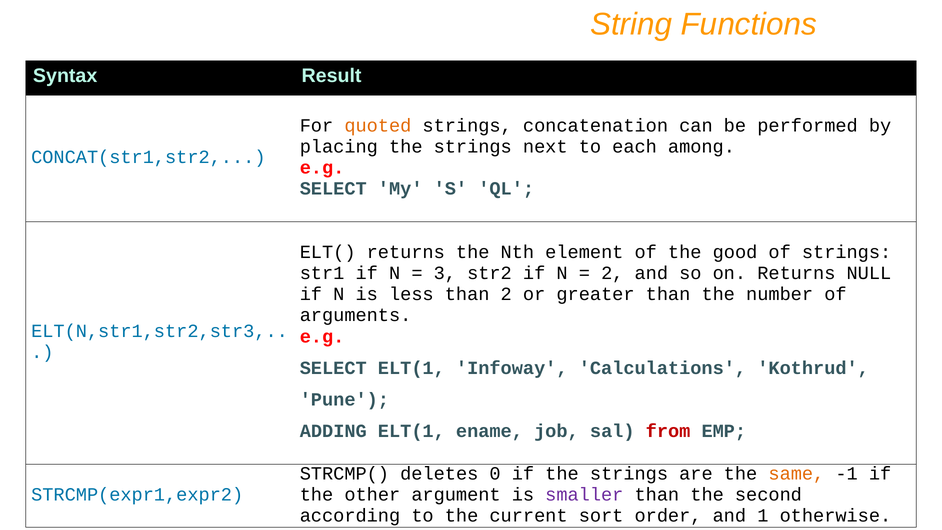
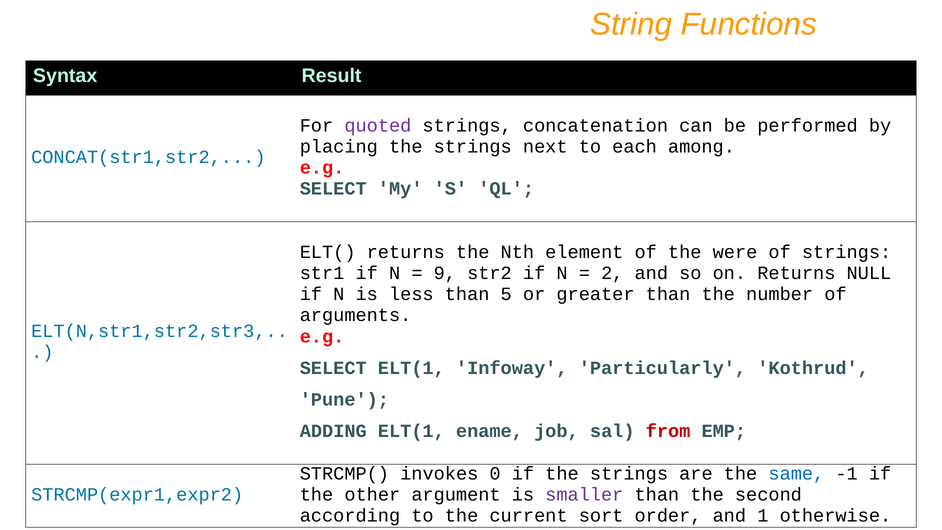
quoted colour: orange -> purple
good: good -> were
3: 3 -> 9
than 2: 2 -> 5
Calculations: Calculations -> Particularly
deletes: deletes -> invokes
same colour: orange -> blue
